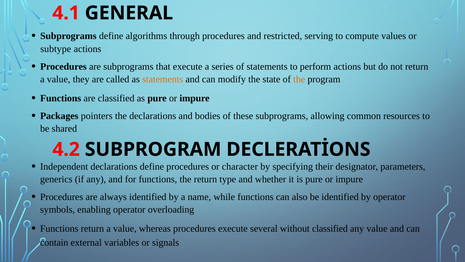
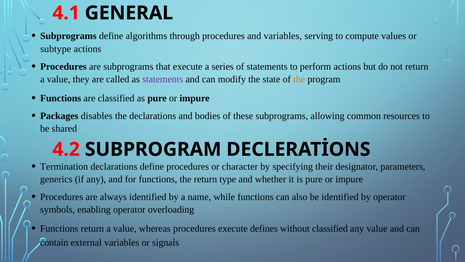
and restricted: restricted -> variables
statements at (163, 79) colour: orange -> purple
pointers: pointers -> disables
Independent: Independent -> Termination
several: several -> defines
